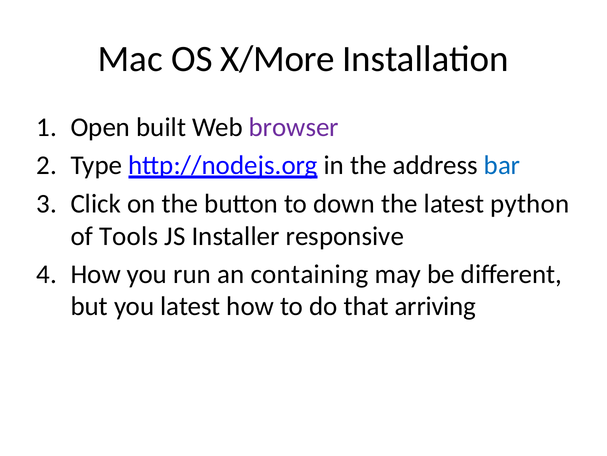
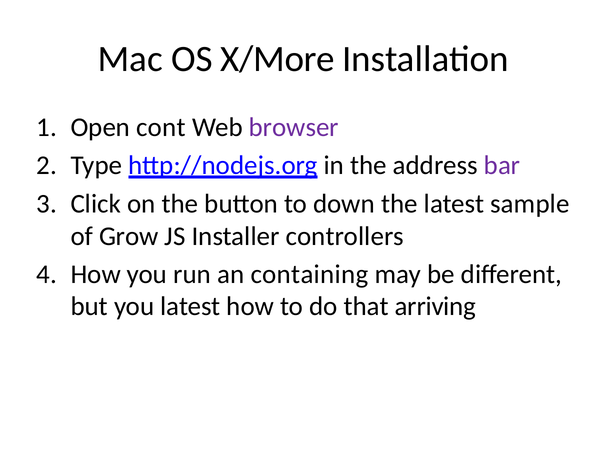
built: built -> cont
bar colour: blue -> purple
python: python -> sample
Tools: Tools -> Grow
responsive: responsive -> controllers
